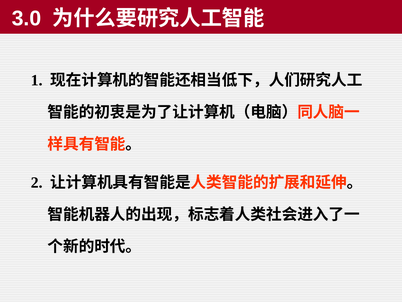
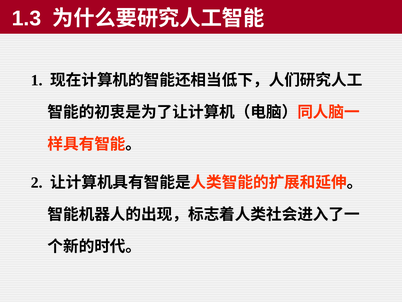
3.0: 3.0 -> 1.3
